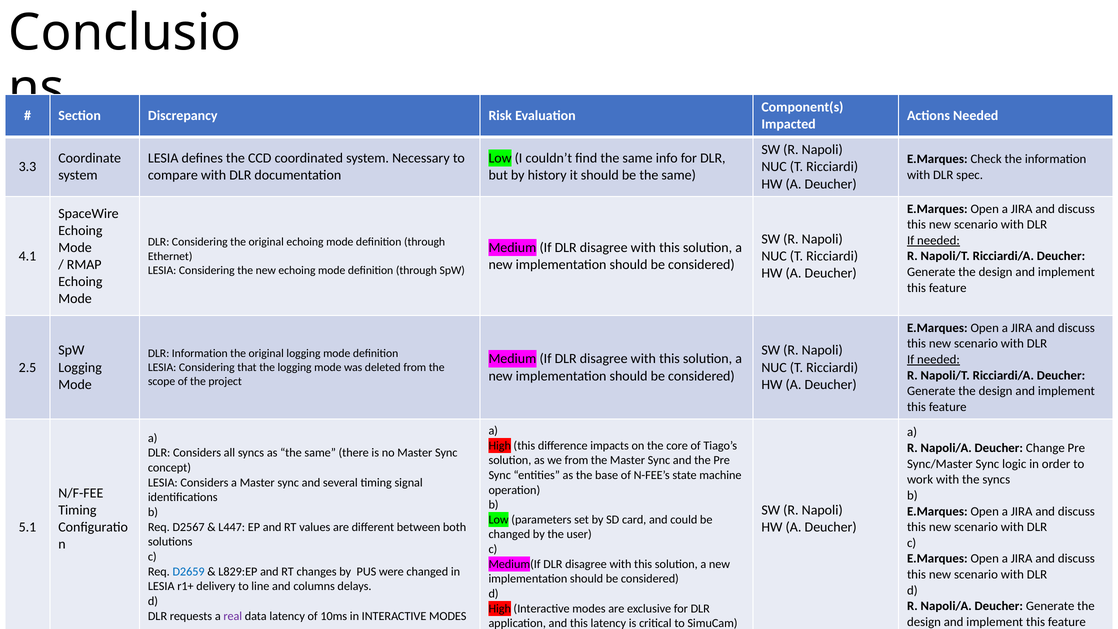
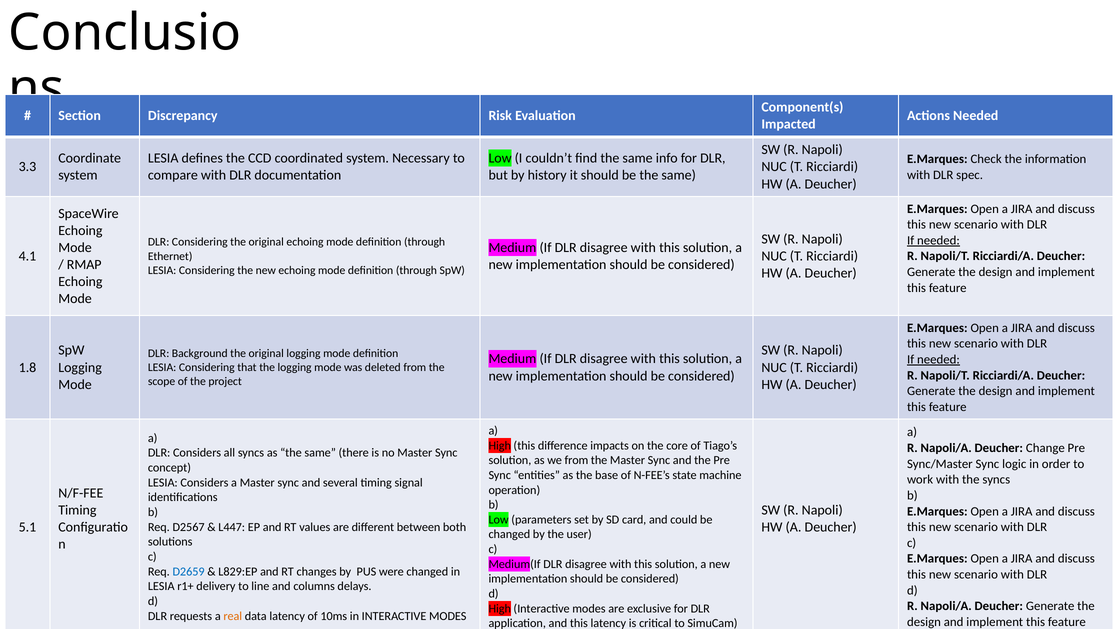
DLR Information: Information -> Background
2.5: 2.5 -> 1.8
real colour: purple -> orange
